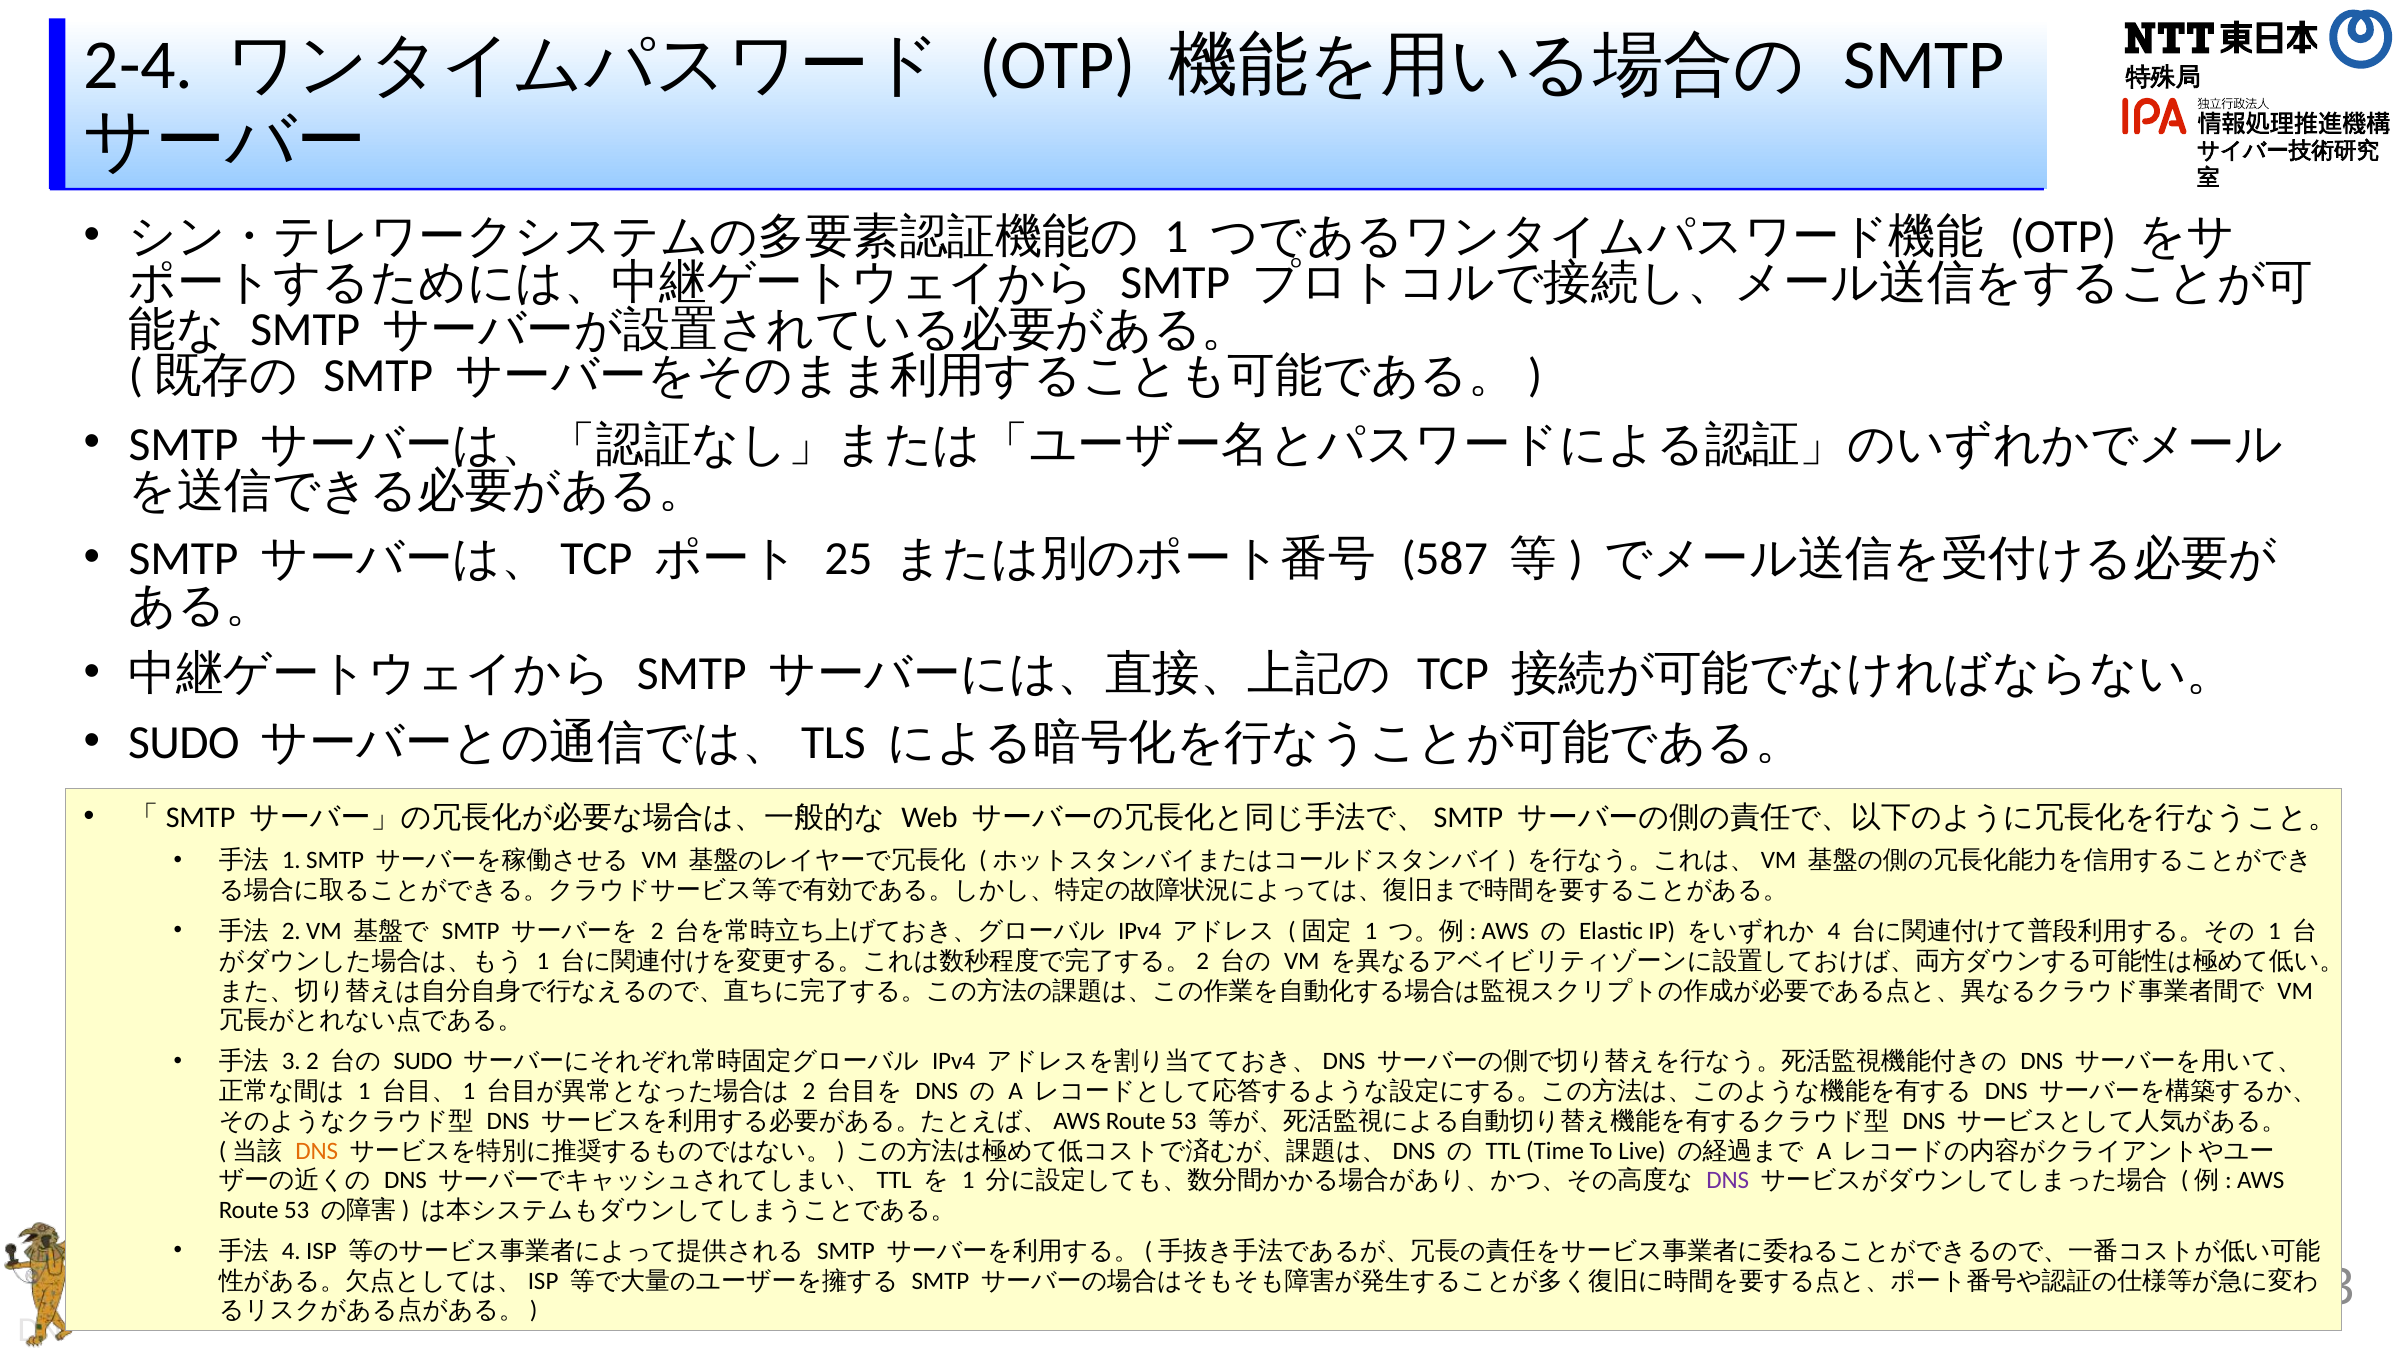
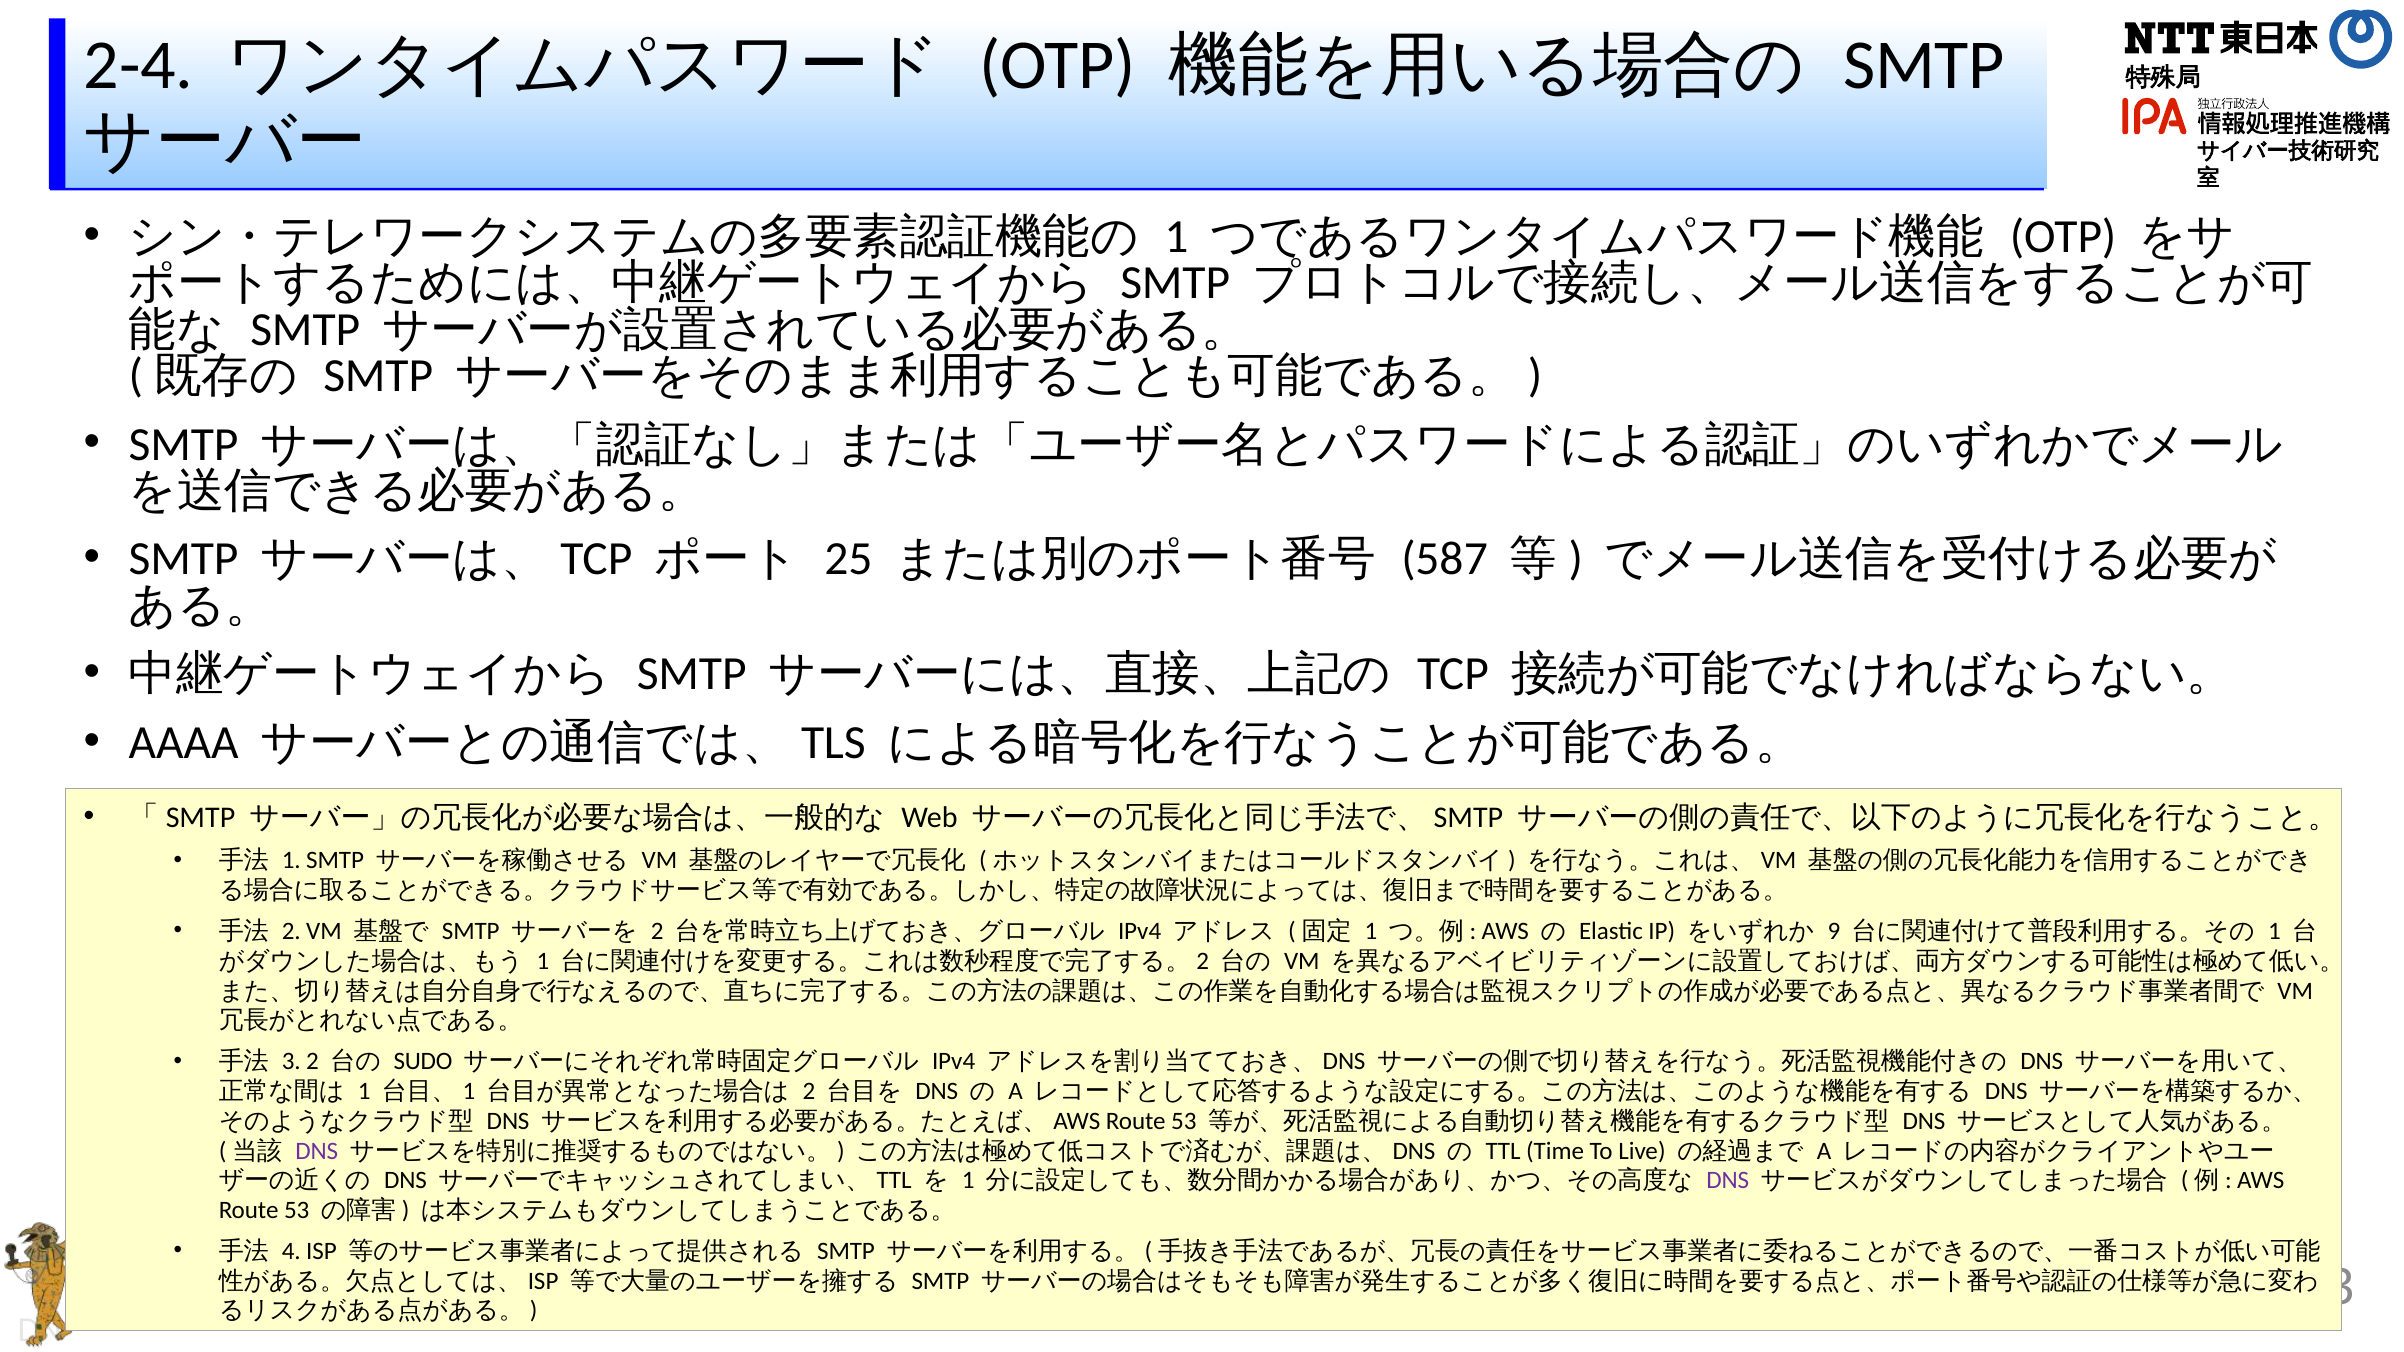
SUDO at (184, 743): SUDO -> AAAA
4 at (1834, 932): 4 -> 9
DNS at (317, 1151) colour: orange -> purple
